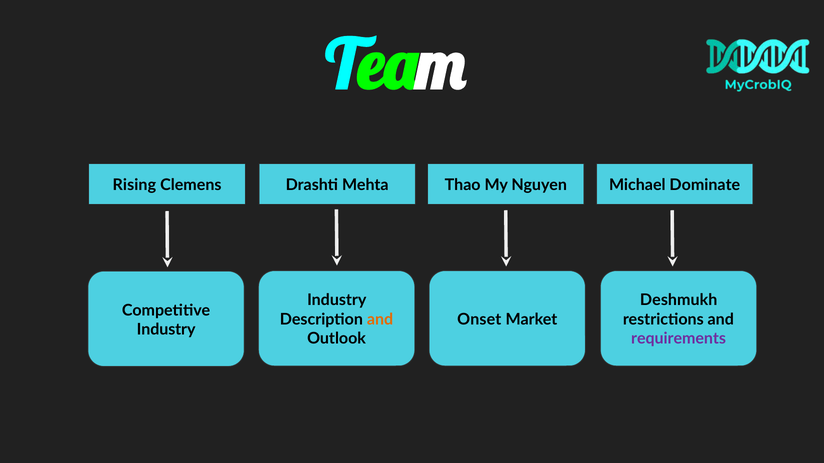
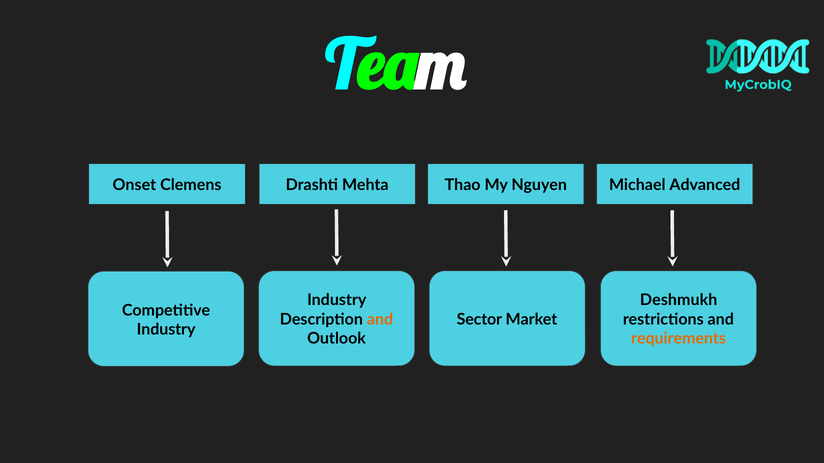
Rising: Rising -> Onset
Dominate: Dominate -> Advanced
Onset: Onset -> Sector
requirements colour: purple -> orange
